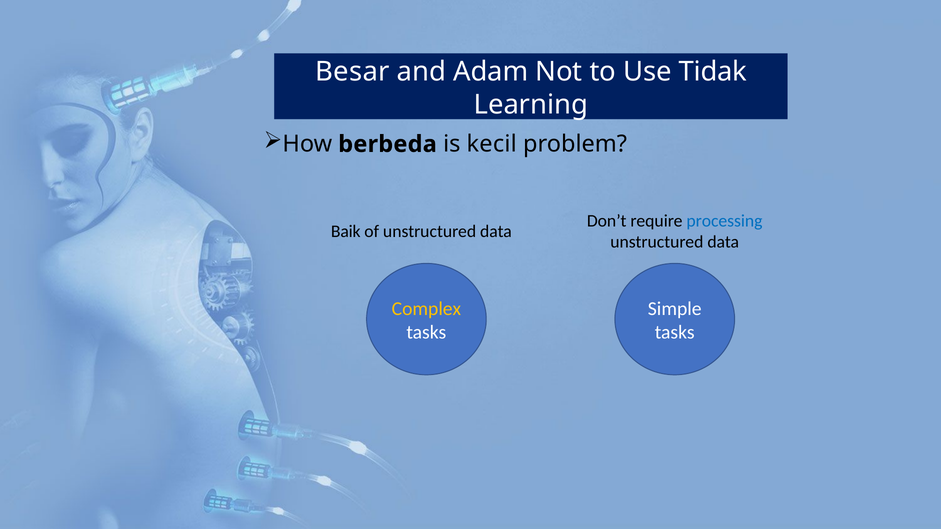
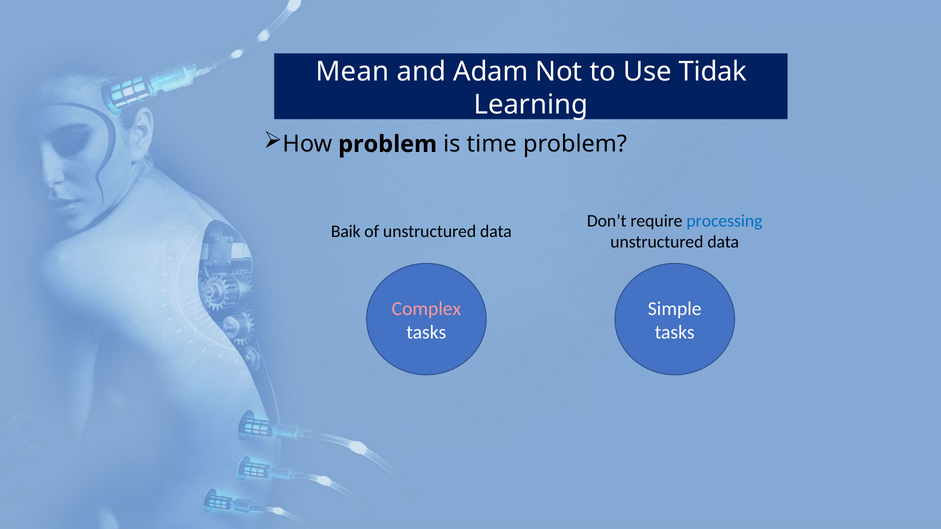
Besar: Besar -> Mean
How berbeda: berbeda -> problem
kecil: kecil -> time
Complex colour: yellow -> pink
